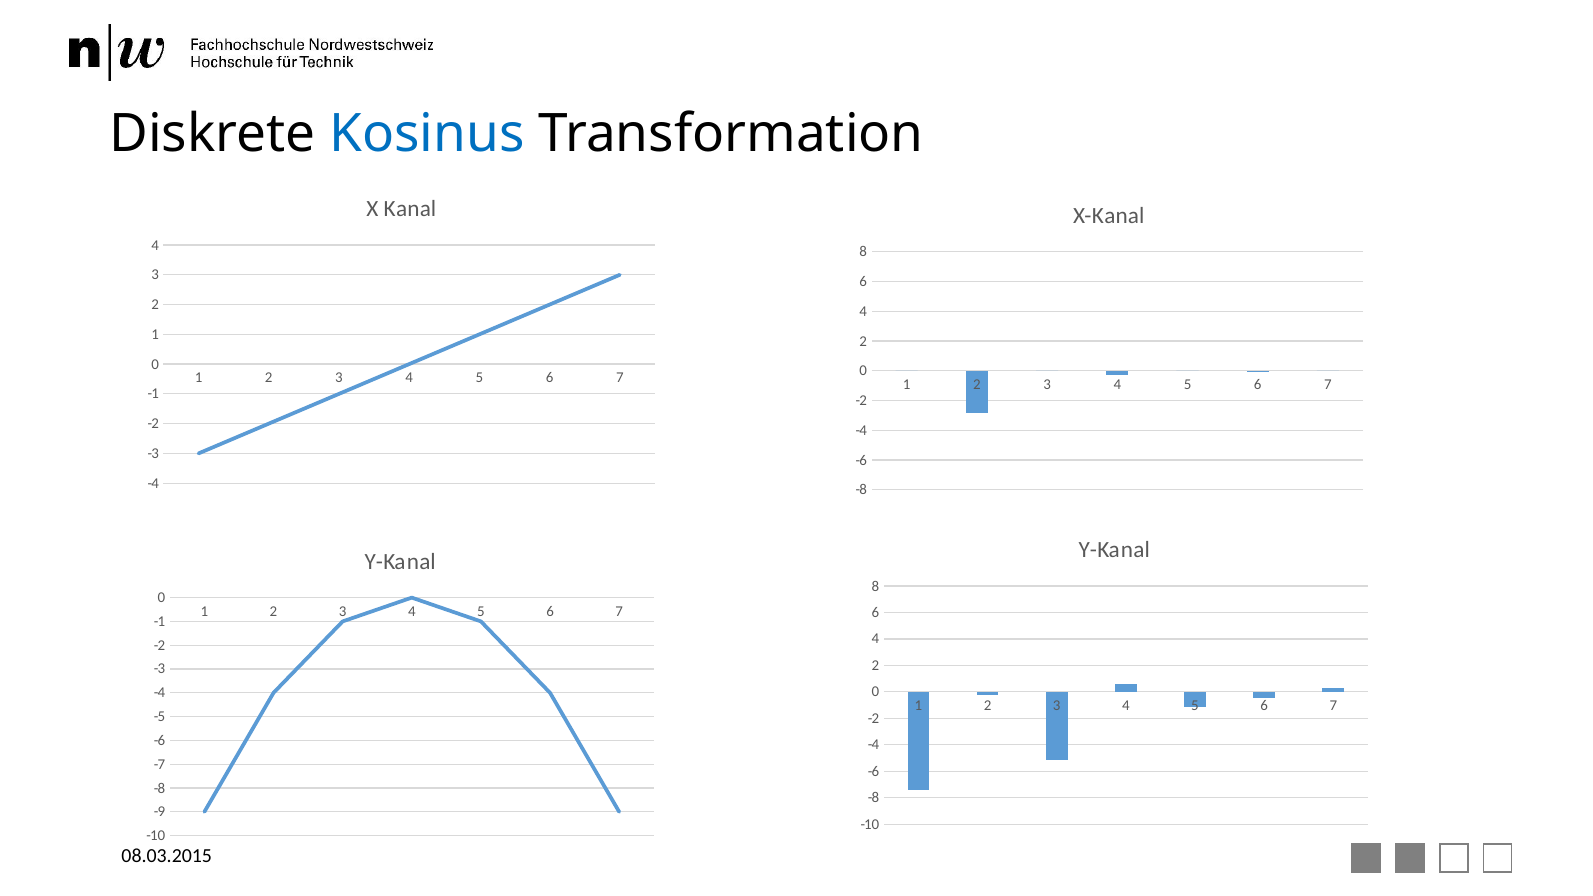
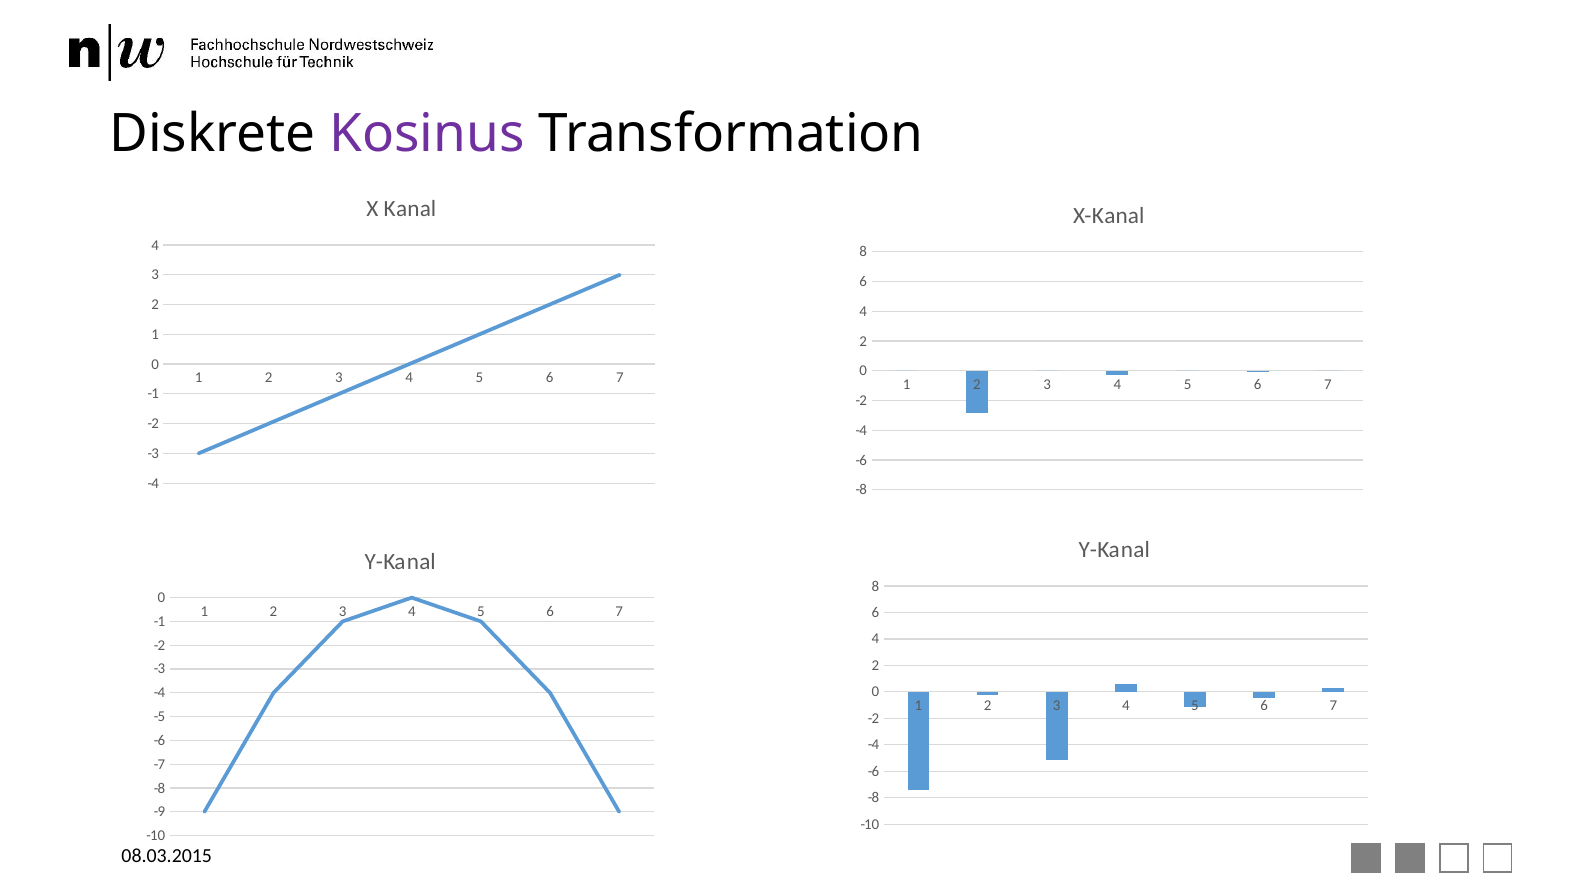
Kosinus colour: blue -> purple
